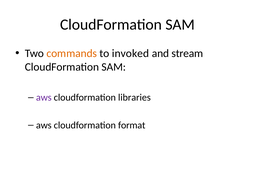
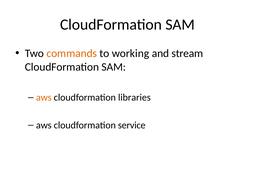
invoked: invoked -> working
aws at (44, 98) colour: purple -> orange
format: format -> service
